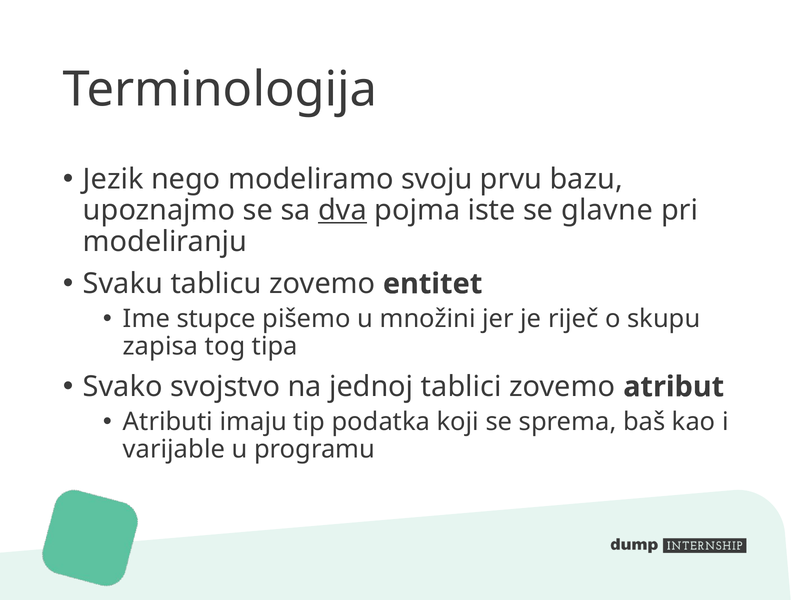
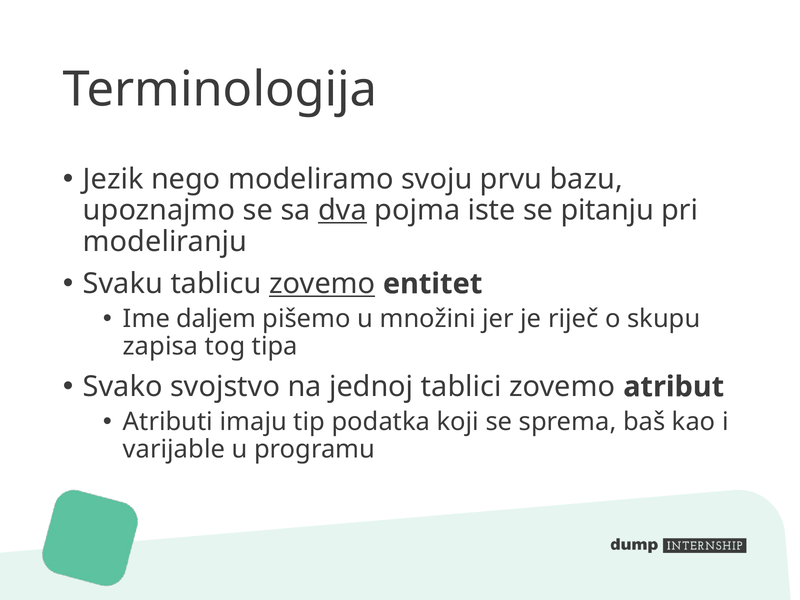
glavne: glavne -> pitanju
zovemo at (322, 284) underline: none -> present
stupce: stupce -> daljem
